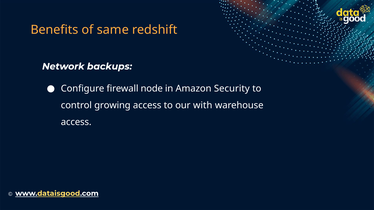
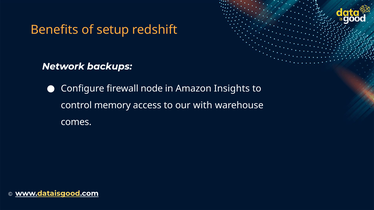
same: same -> setup
Security: Security -> Insights
growing: growing -> memory
access at (76, 122): access -> comes
